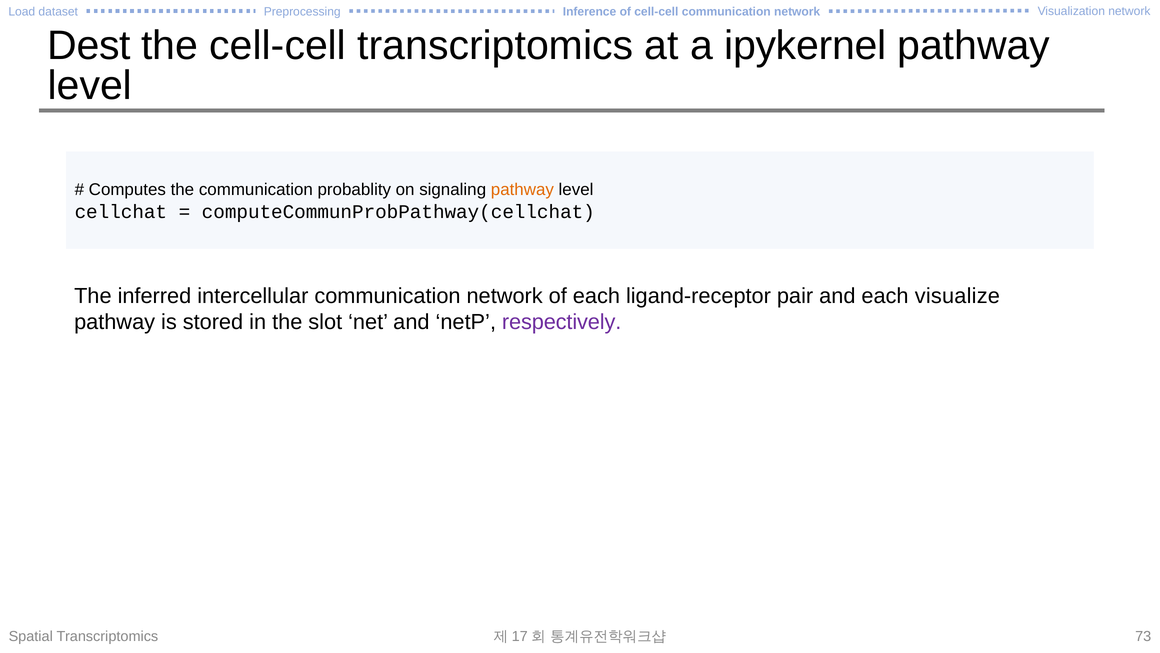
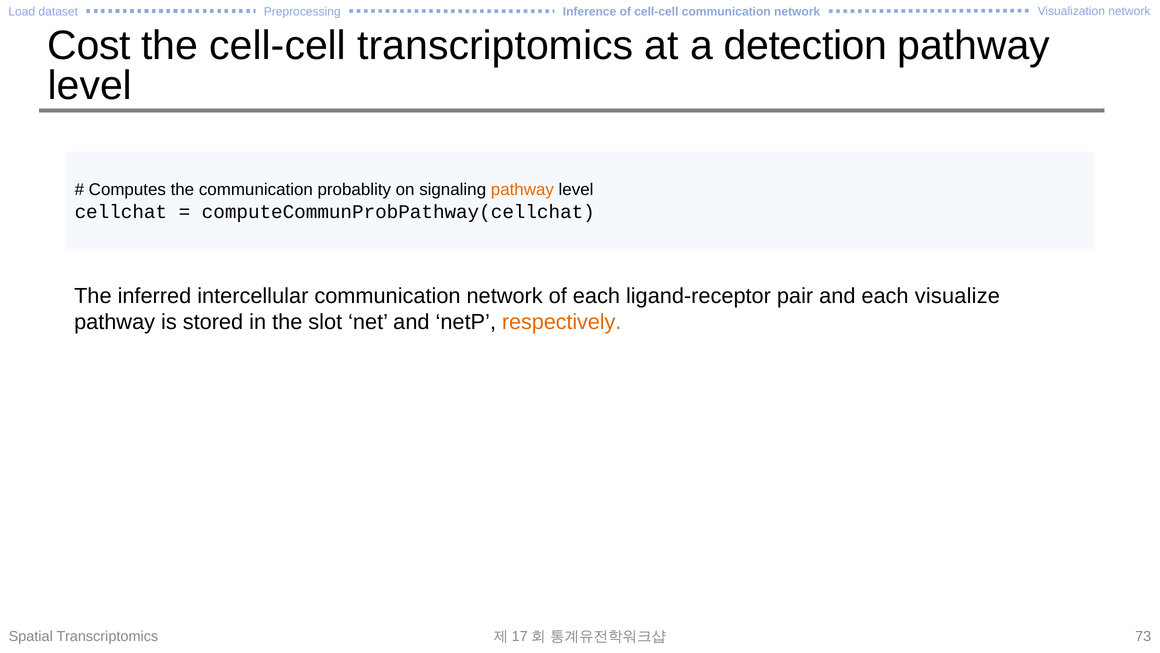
Dest: Dest -> Cost
ipykernel: ipykernel -> detection
respectively colour: purple -> orange
